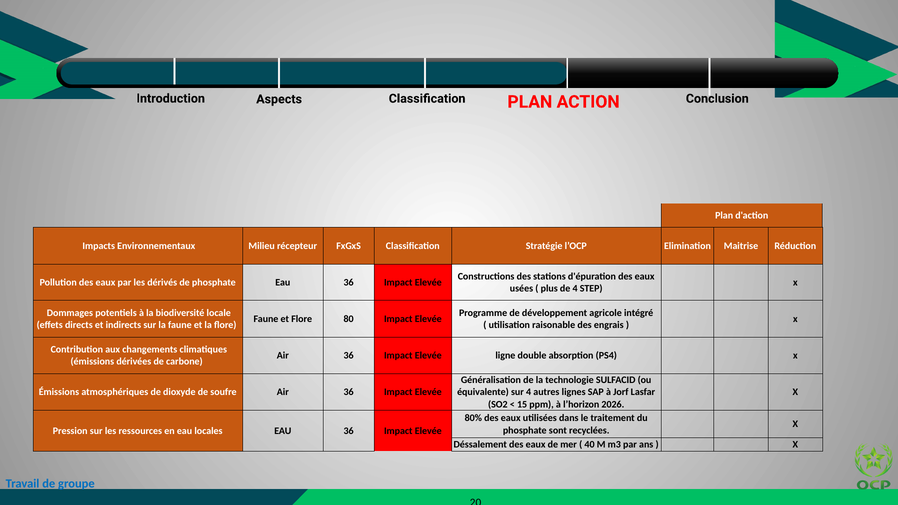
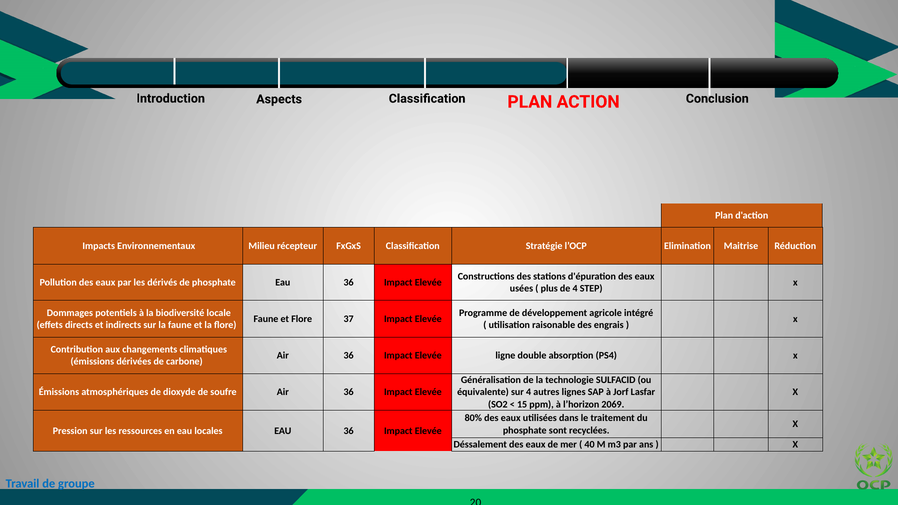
80: 80 -> 37
2026: 2026 -> 2069
